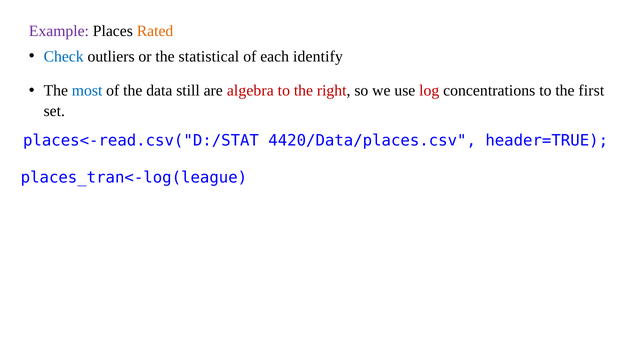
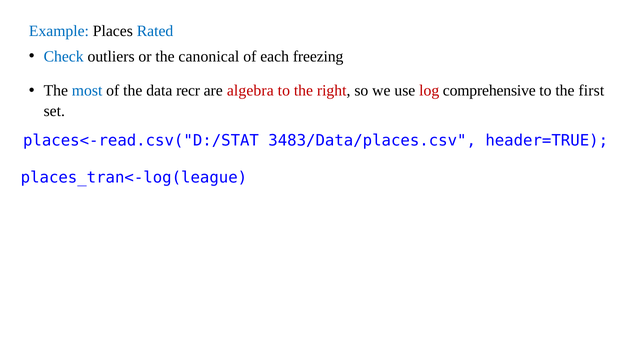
Example colour: purple -> blue
Rated colour: orange -> blue
statistical: statistical -> canonical
identify: identify -> freezing
still: still -> recr
concentrations: concentrations -> comprehensive
4420/Data/places.csv: 4420/Data/places.csv -> 3483/Data/places.csv
